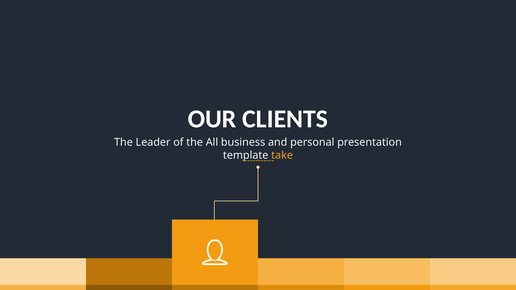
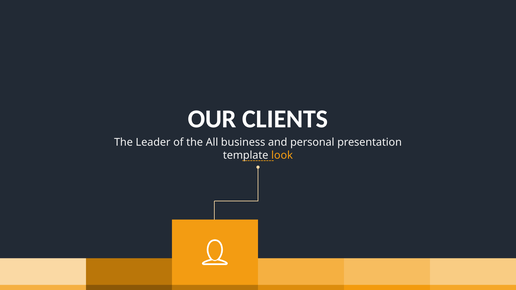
take: take -> look
